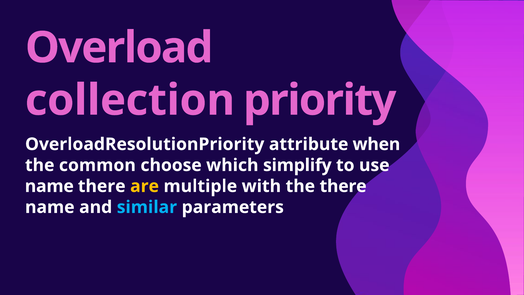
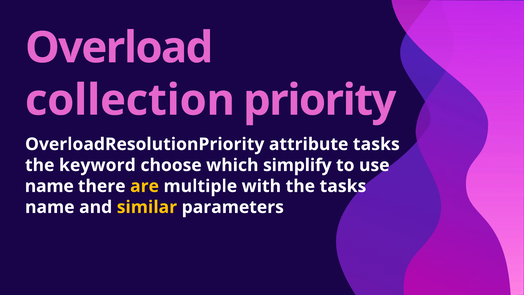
attribute when: when -> tasks
common: common -> keyword
the there: there -> tasks
similar colour: light blue -> yellow
